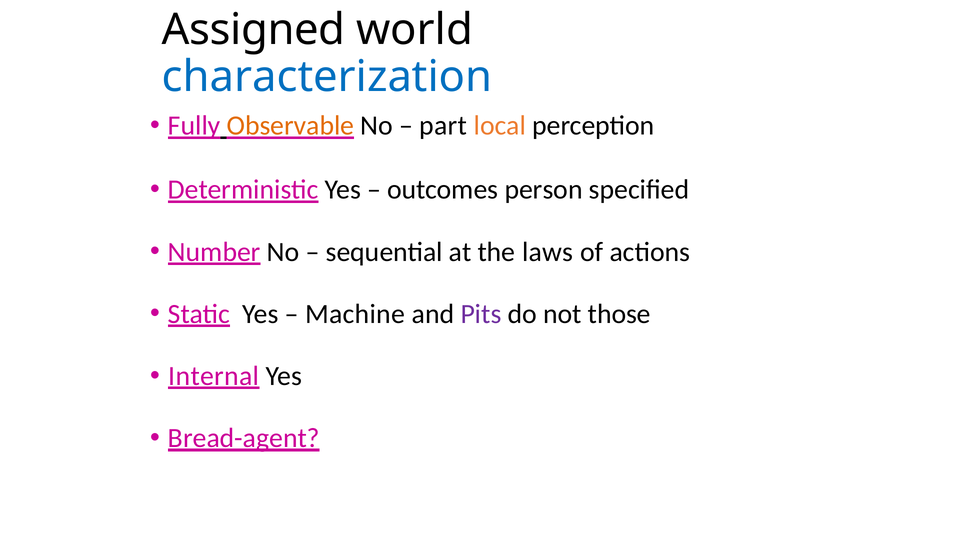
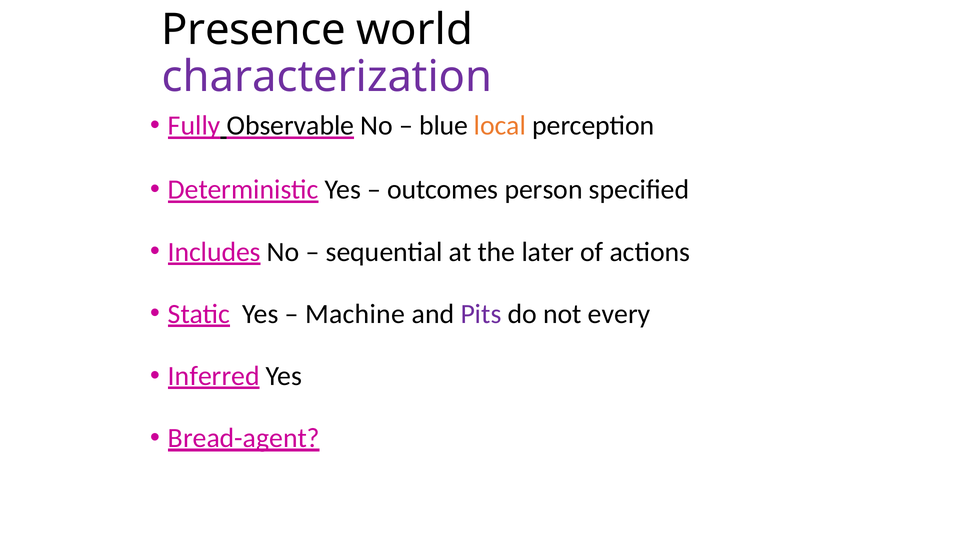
Assigned: Assigned -> Presence
characterization colour: blue -> purple
Observable colour: orange -> black
part: part -> blue
Number: Number -> Includes
laws: laws -> later
those: those -> every
Internal: Internal -> Inferred
